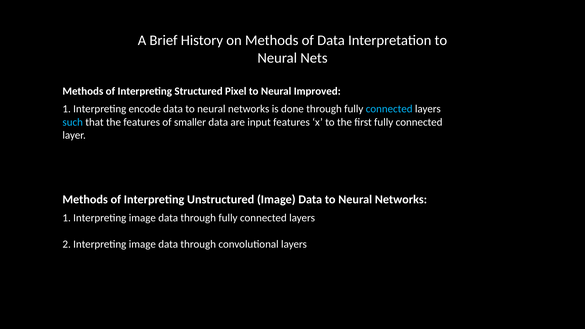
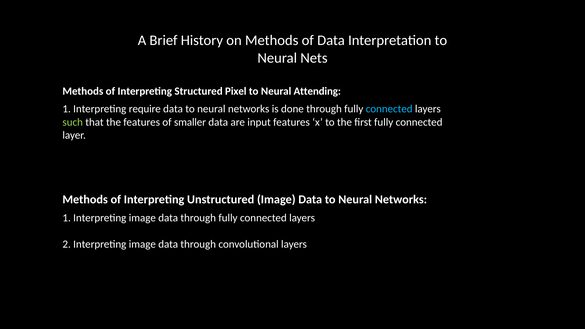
Improved: Improved -> Attending
encode: encode -> require
such colour: light blue -> light green
